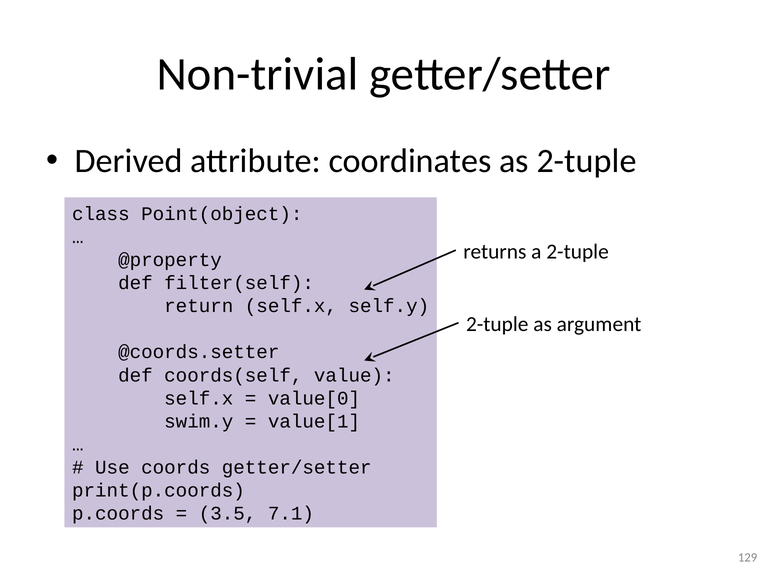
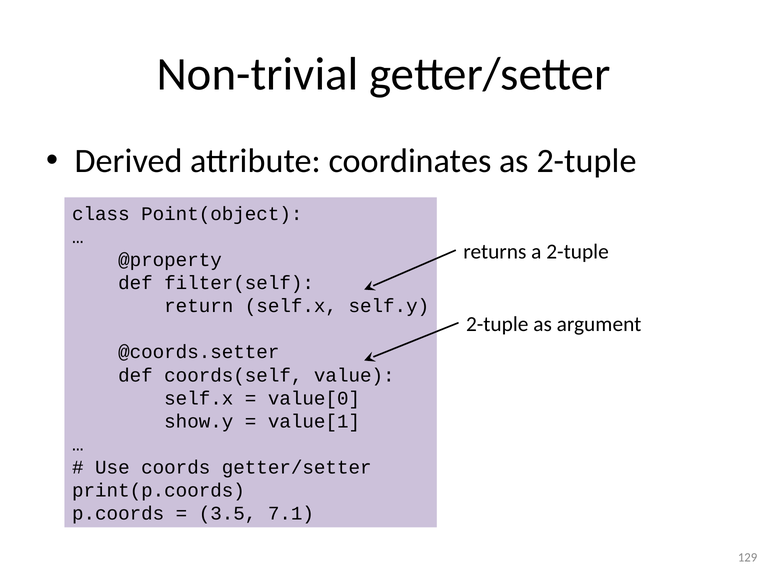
swim.y: swim.y -> show.y
